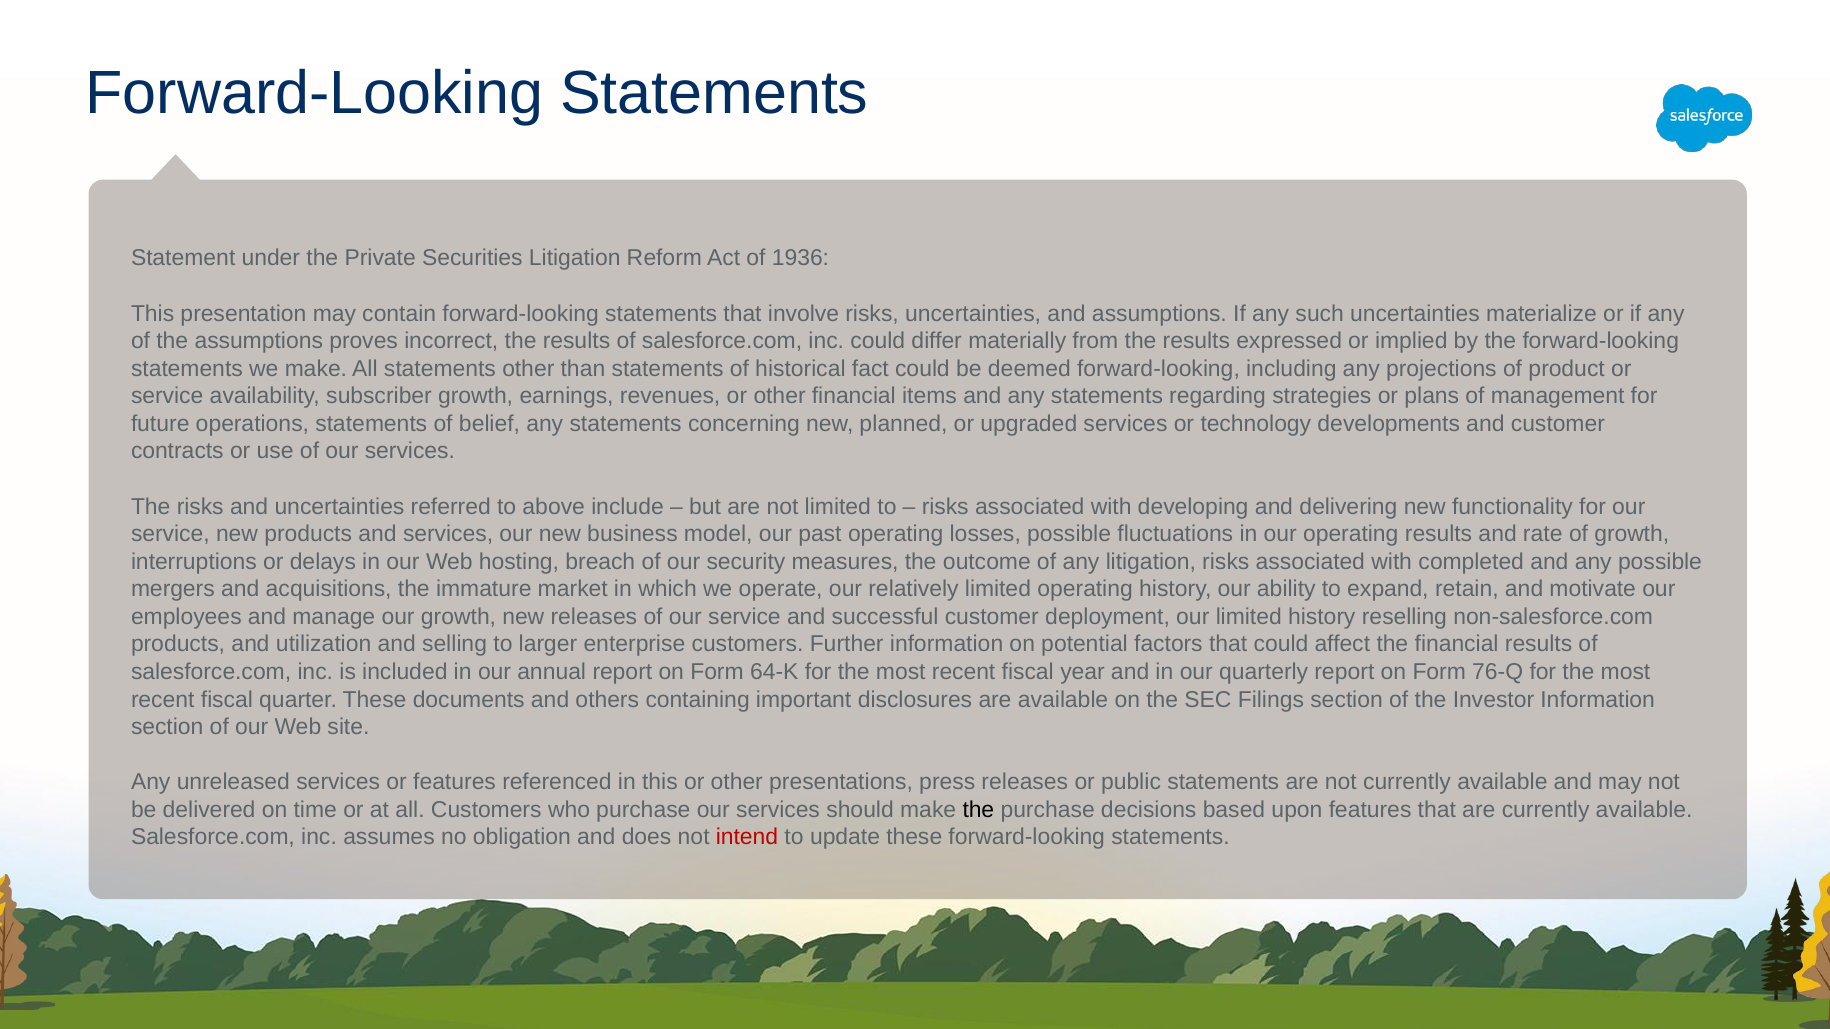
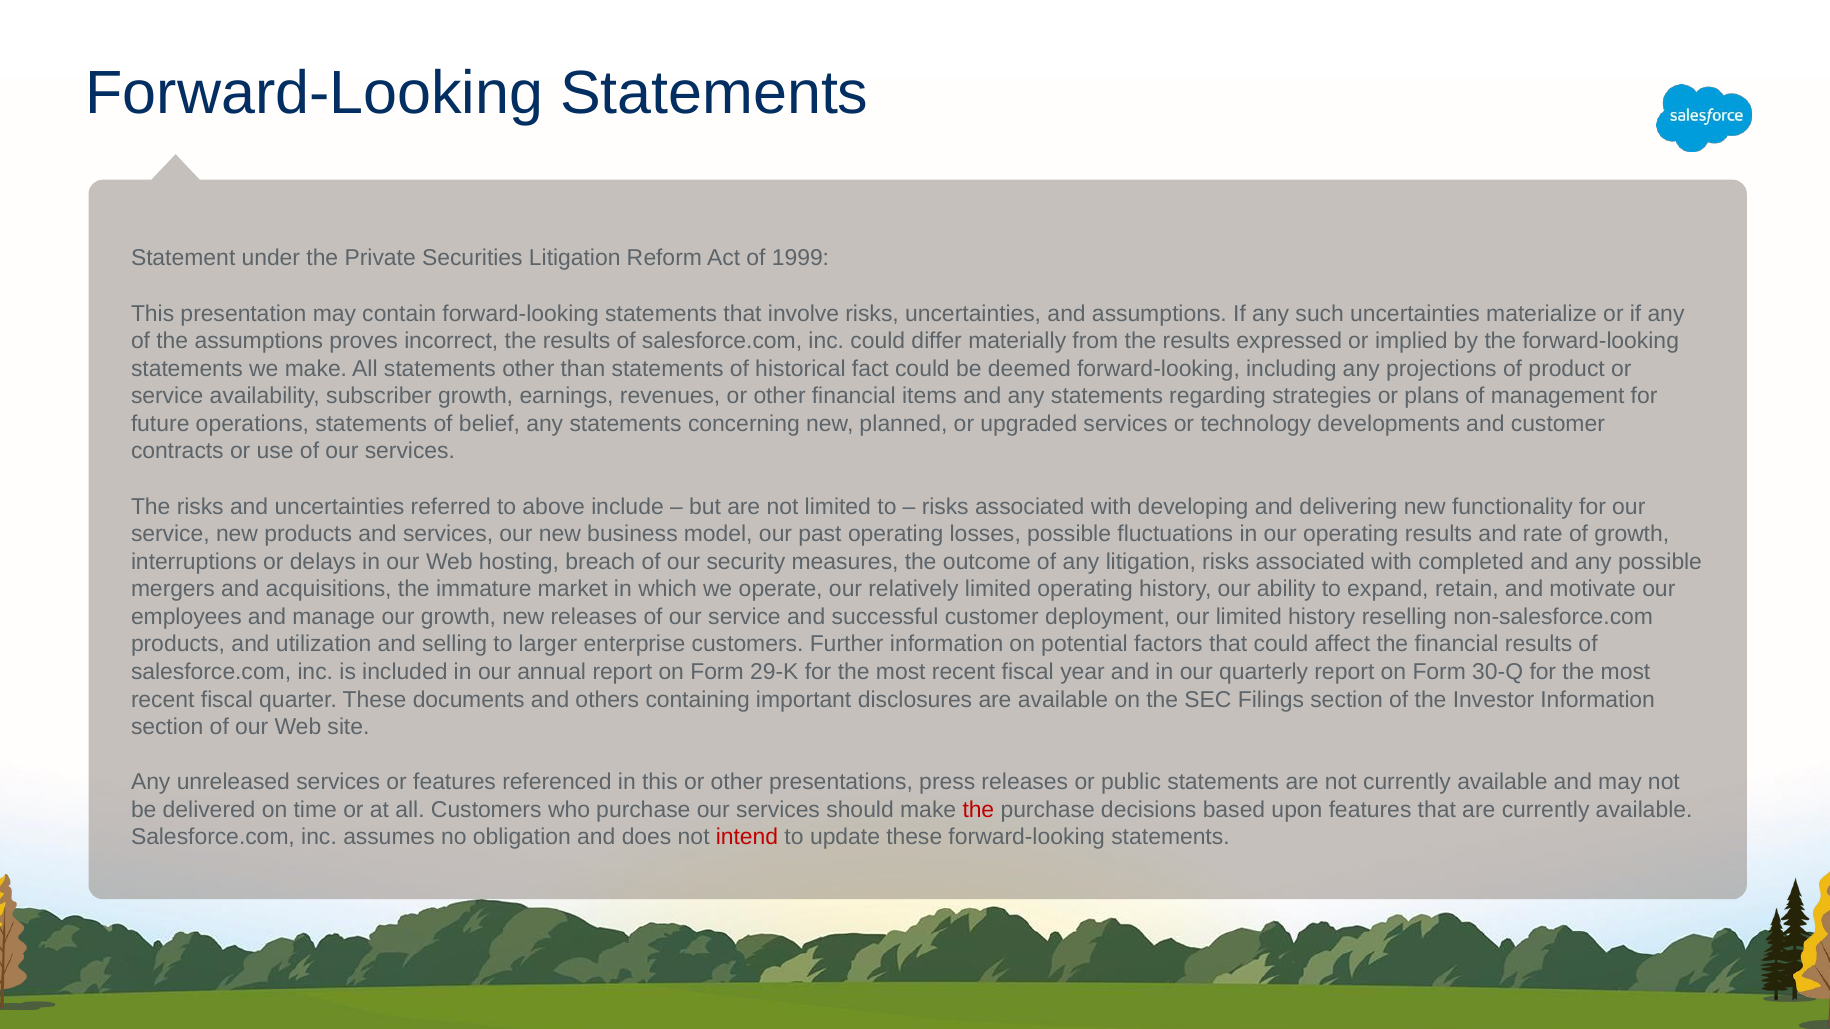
1936: 1936 -> 1999
64-K: 64-K -> 29-K
76-Q: 76-Q -> 30-Q
the at (978, 810) colour: black -> red
